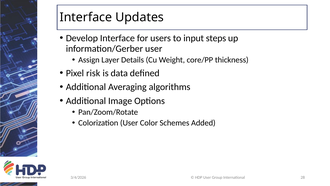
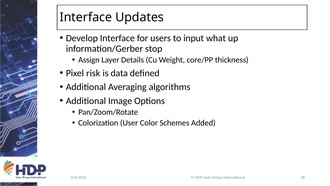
steps: steps -> what
information/Gerber user: user -> stop
